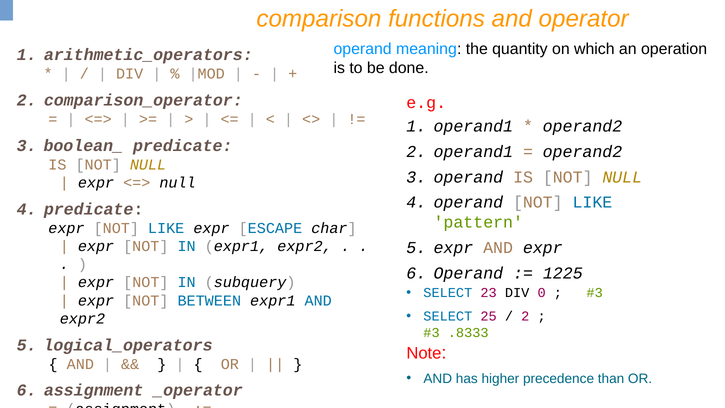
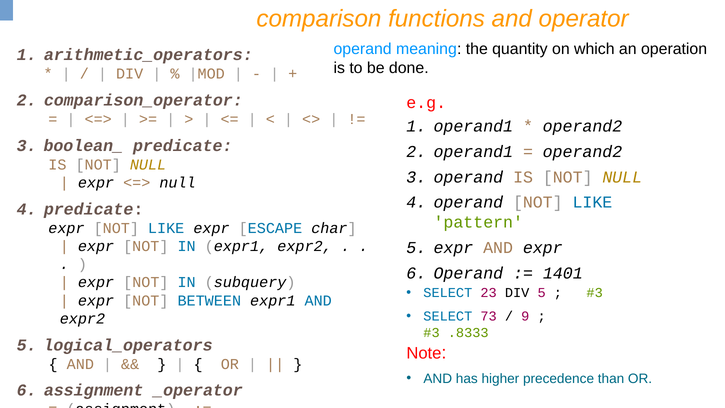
1225: 1225 -> 1401
DIV 0: 0 -> 5
25: 25 -> 73
2 at (525, 316): 2 -> 9
